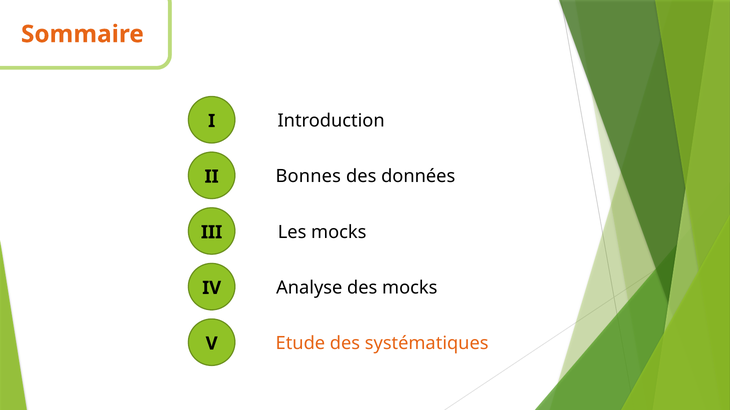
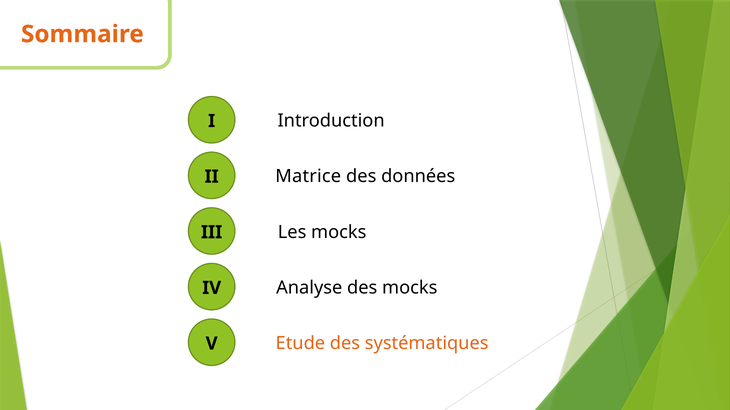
Bonnes: Bonnes -> Matrice
